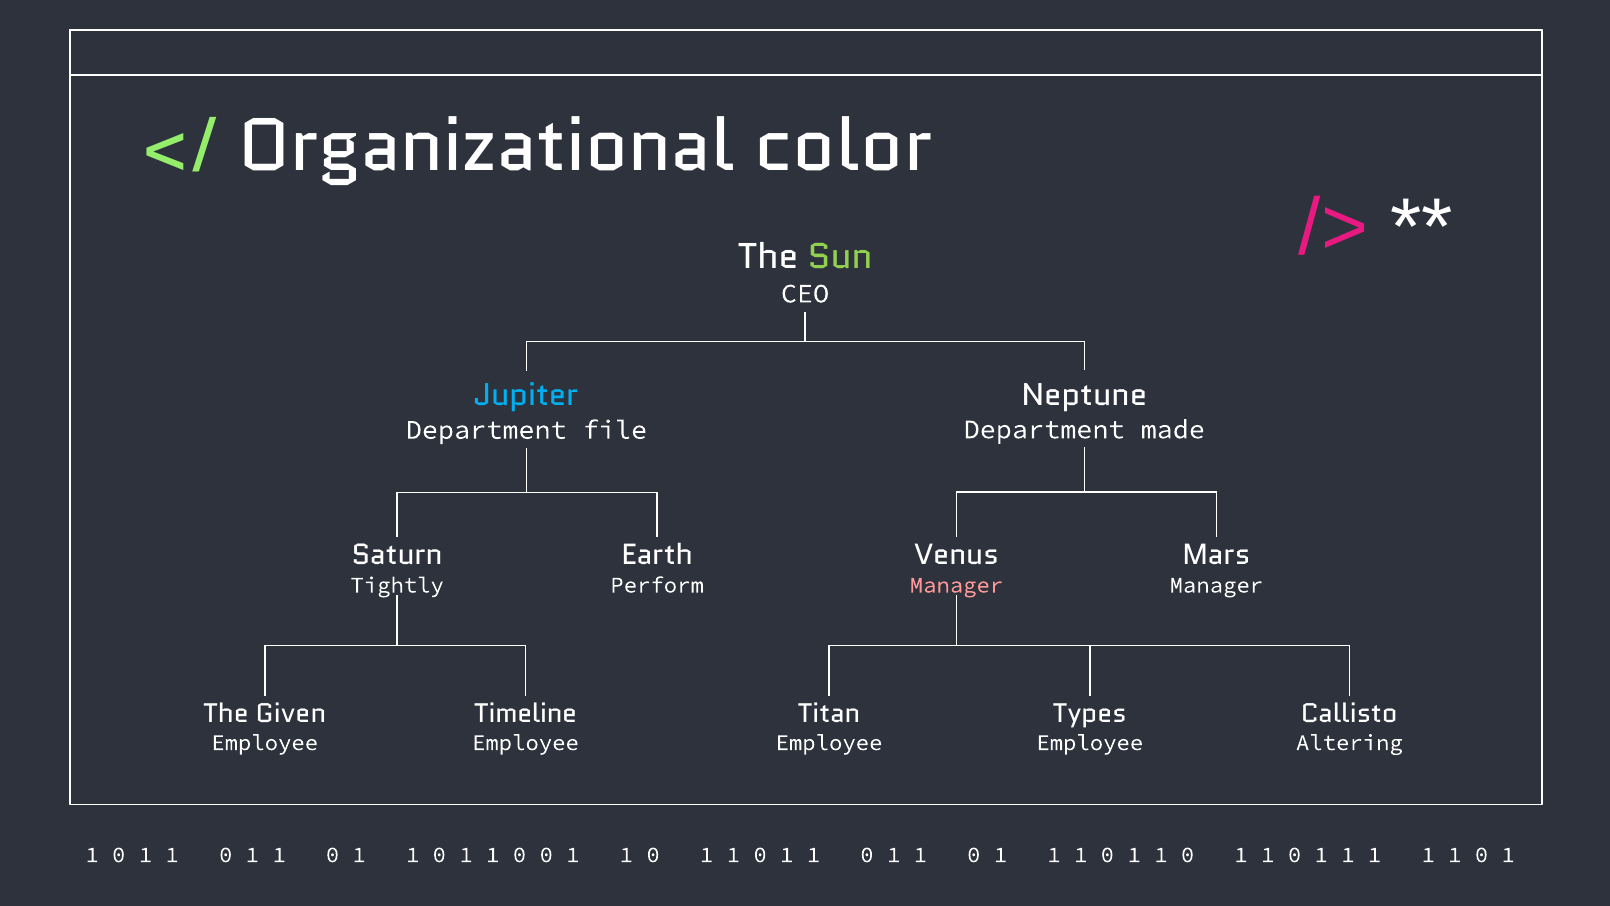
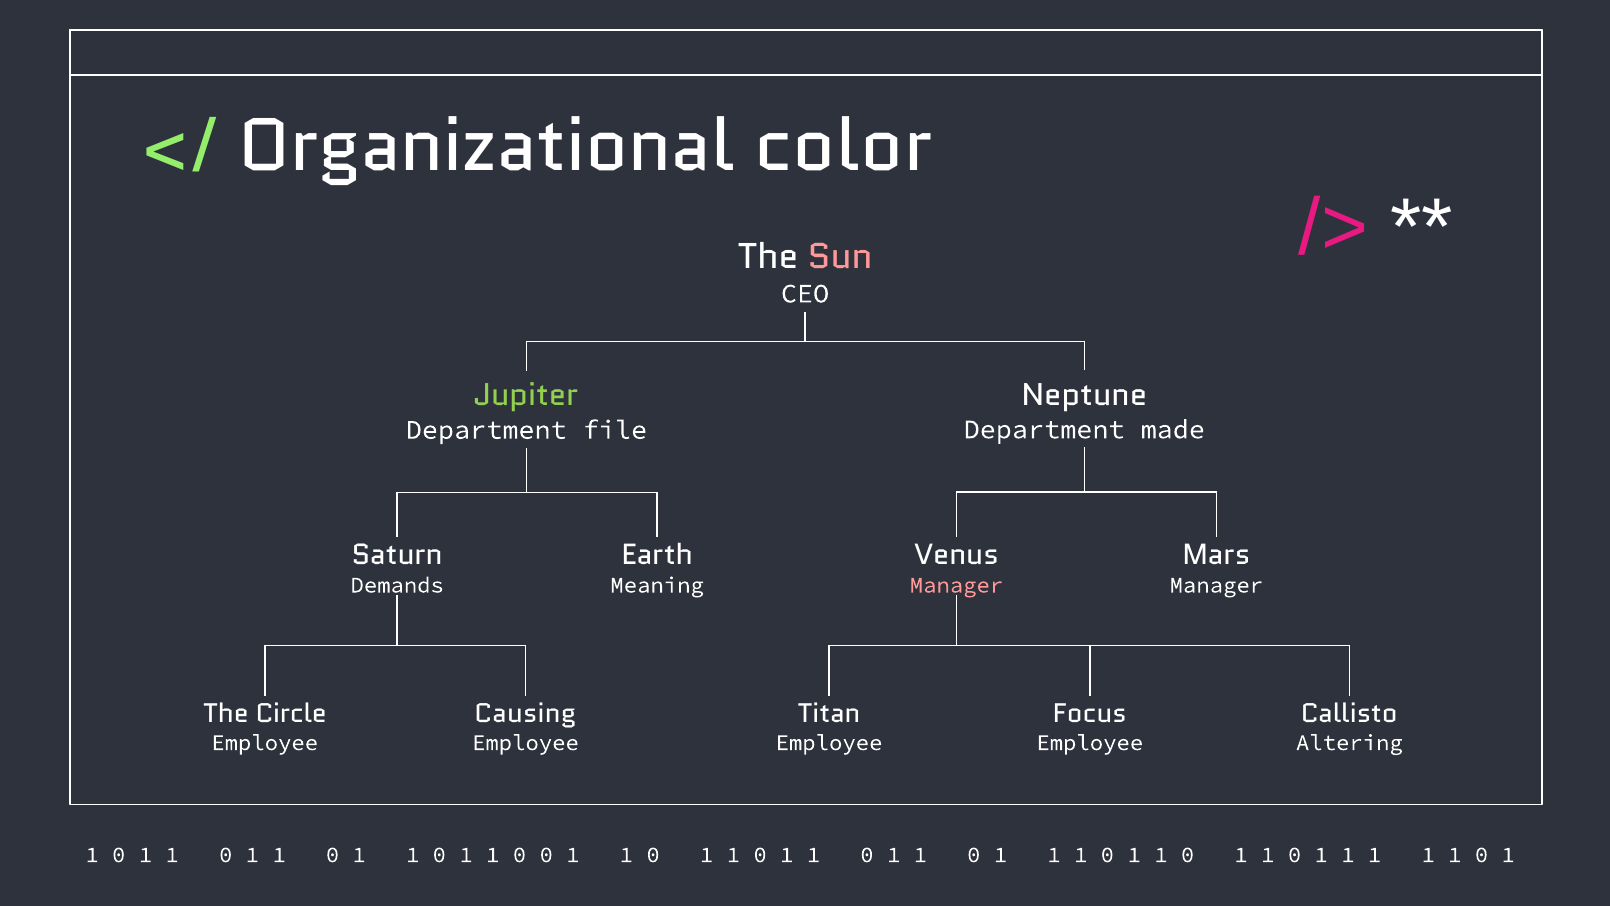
Sun colour: light green -> pink
Jupiter colour: light blue -> light green
Tightly: Tightly -> Demands
Perform: Perform -> Meaning
Given: Given -> Circle
Timeline: Timeline -> Causing
Types: Types -> Focus
